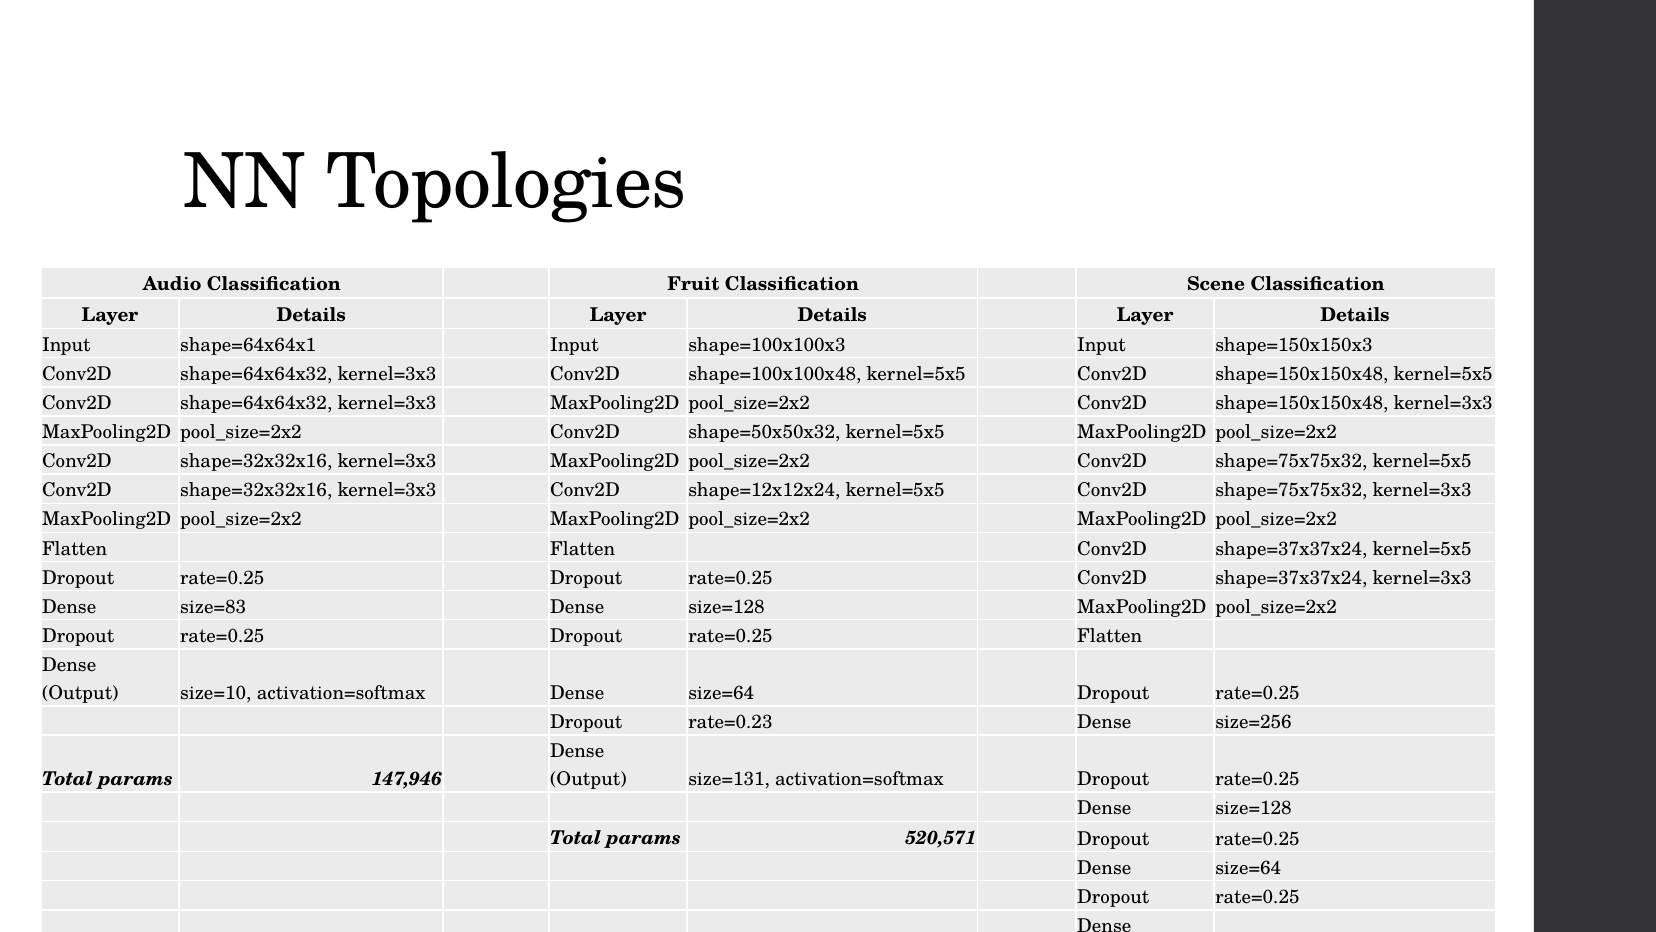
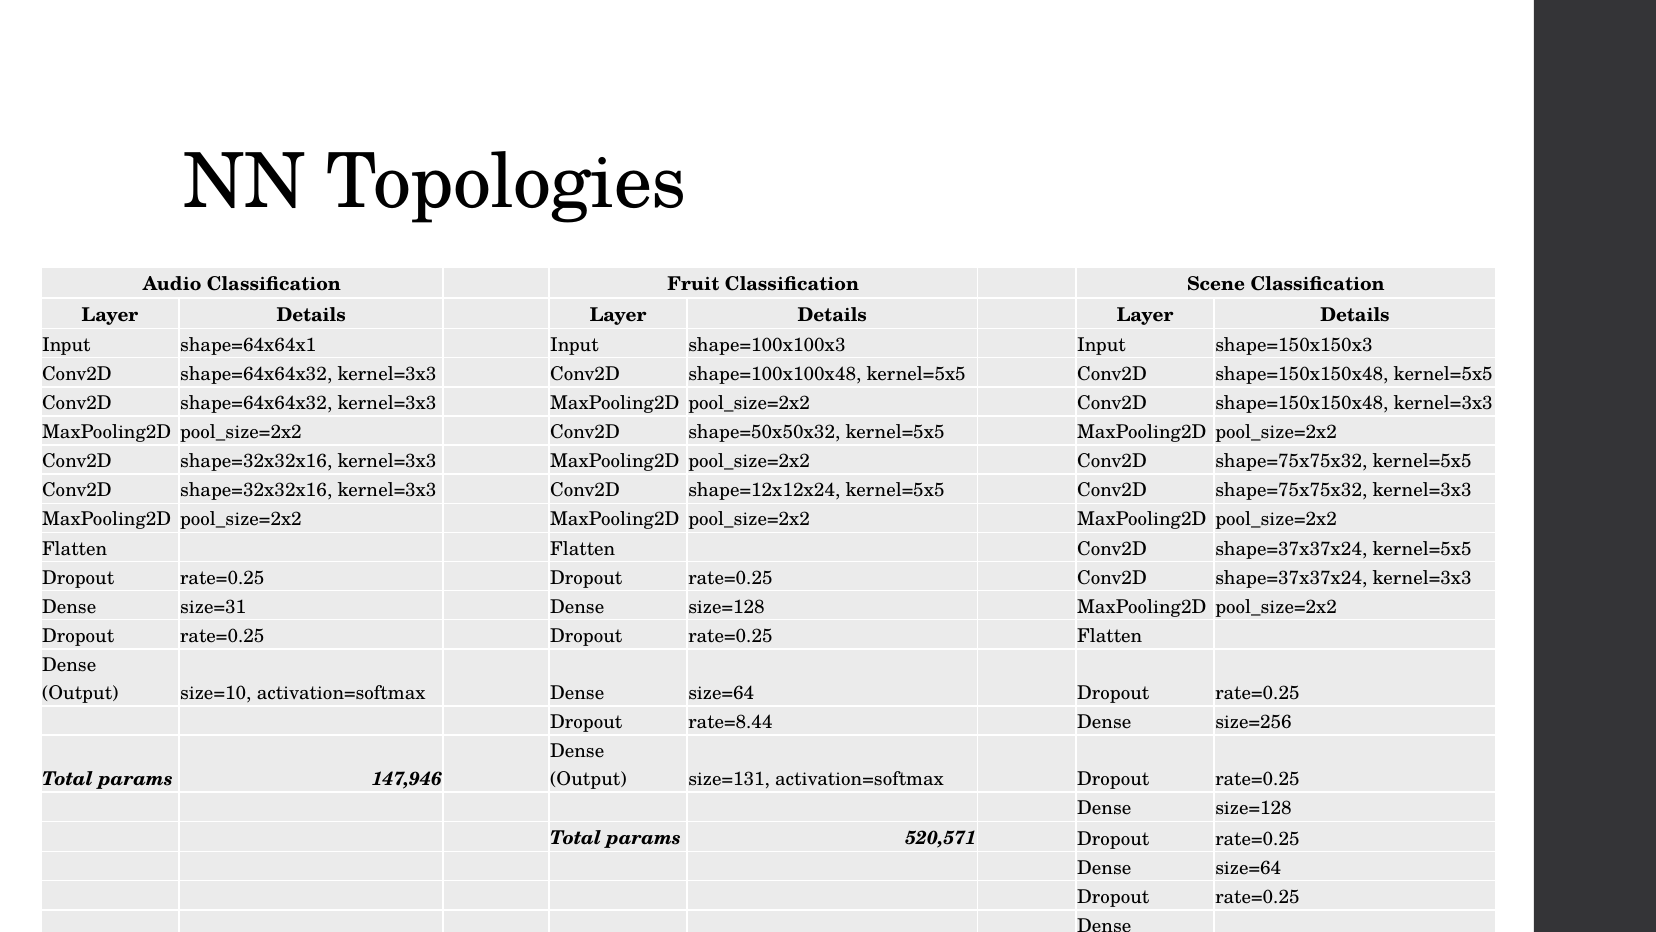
size=83: size=83 -> size=31
rate=0.23: rate=0.23 -> rate=8.44
